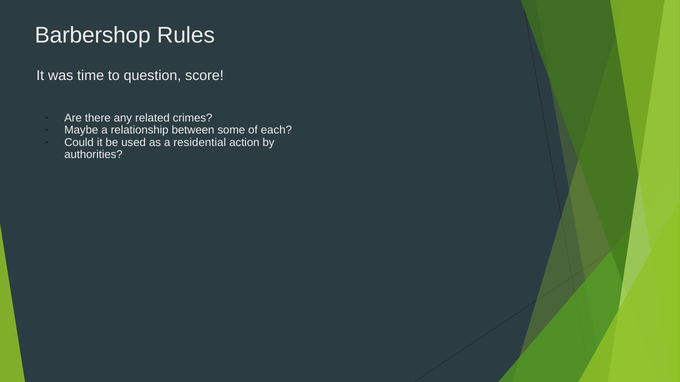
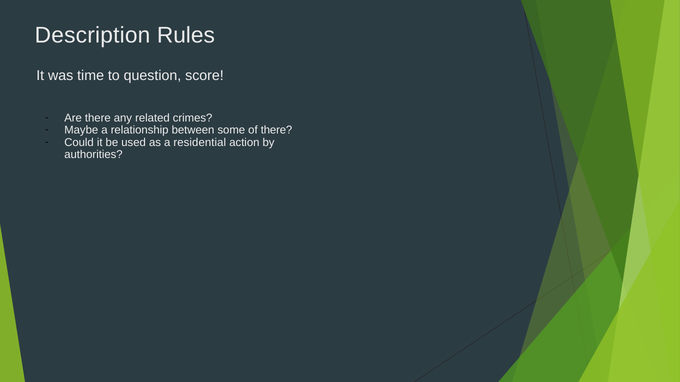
Barbershop: Barbershop -> Description
of each: each -> there
